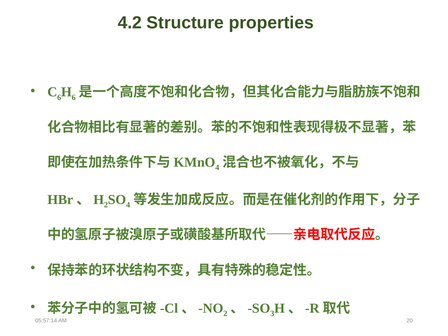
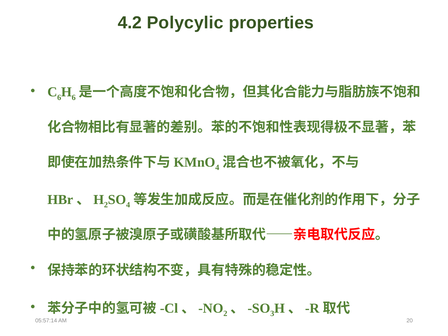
Structure: Structure -> Polycylic
